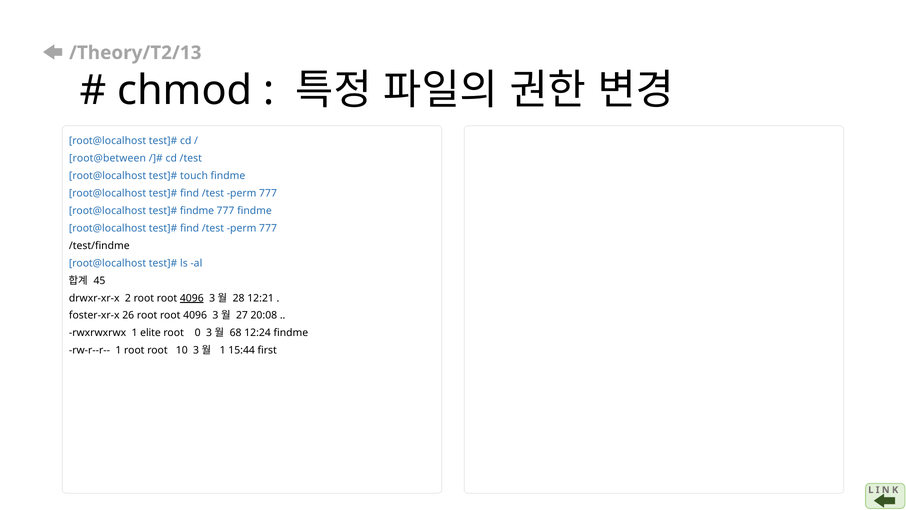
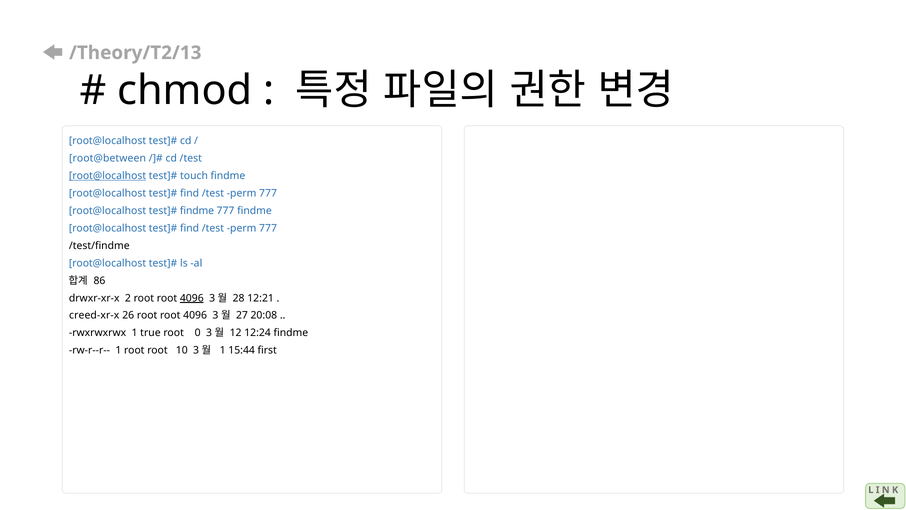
root@localhost at (108, 176) underline: none -> present
45: 45 -> 86
foster-xr-x: foster-xr-x -> creed-xr-x
elite: elite -> true
68: 68 -> 12
